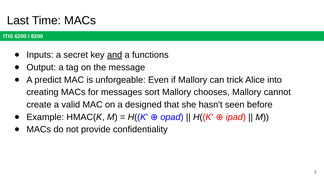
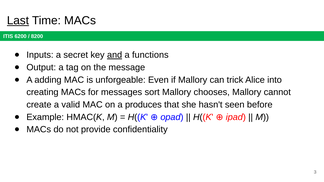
Last underline: none -> present
predict: predict -> adding
designed: designed -> produces
